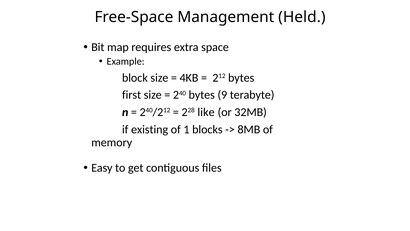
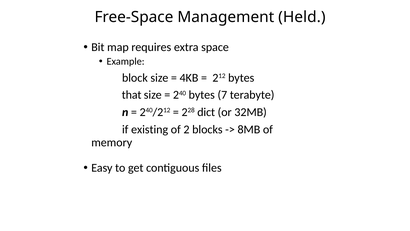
first: first -> that
9: 9 -> 7
like: like -> dict
1: 1 -> 2
